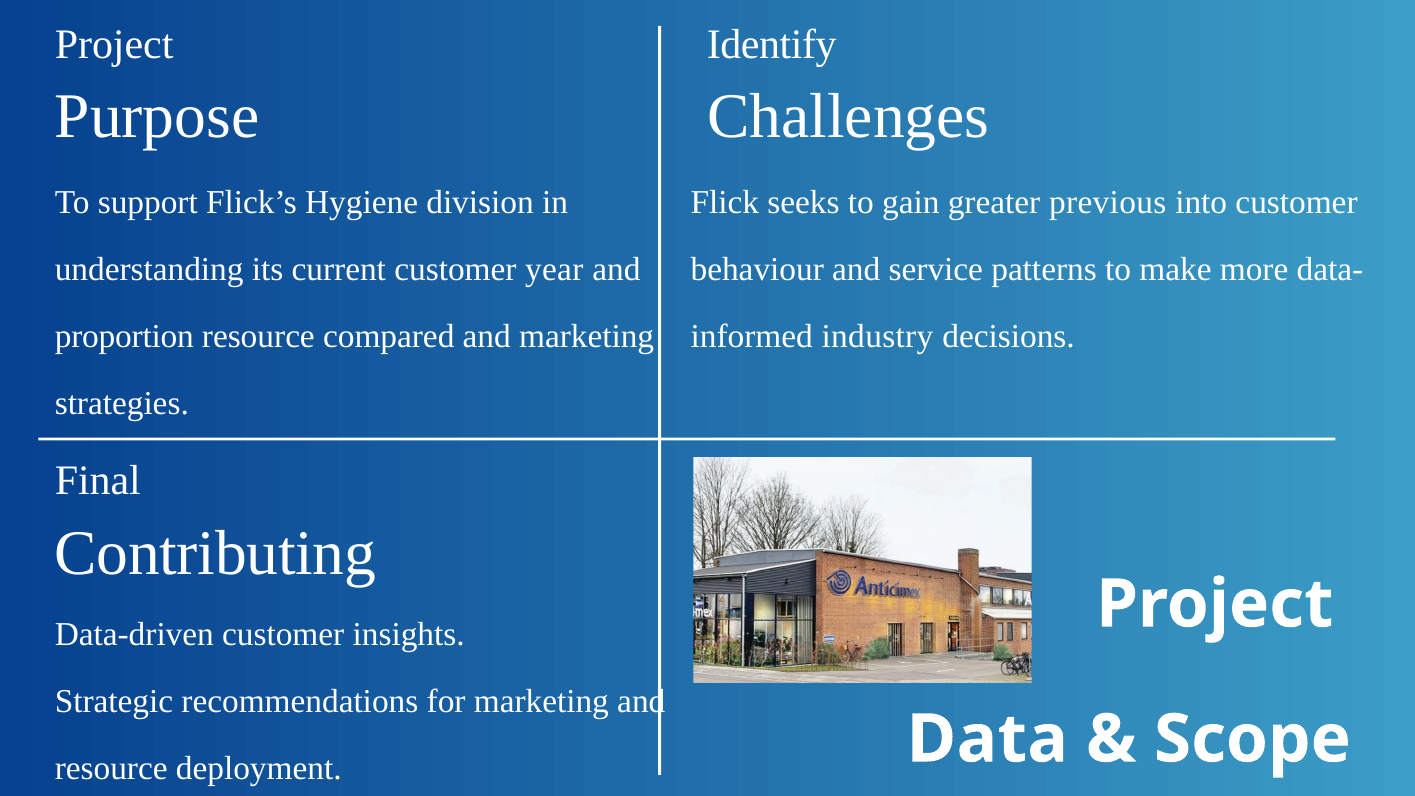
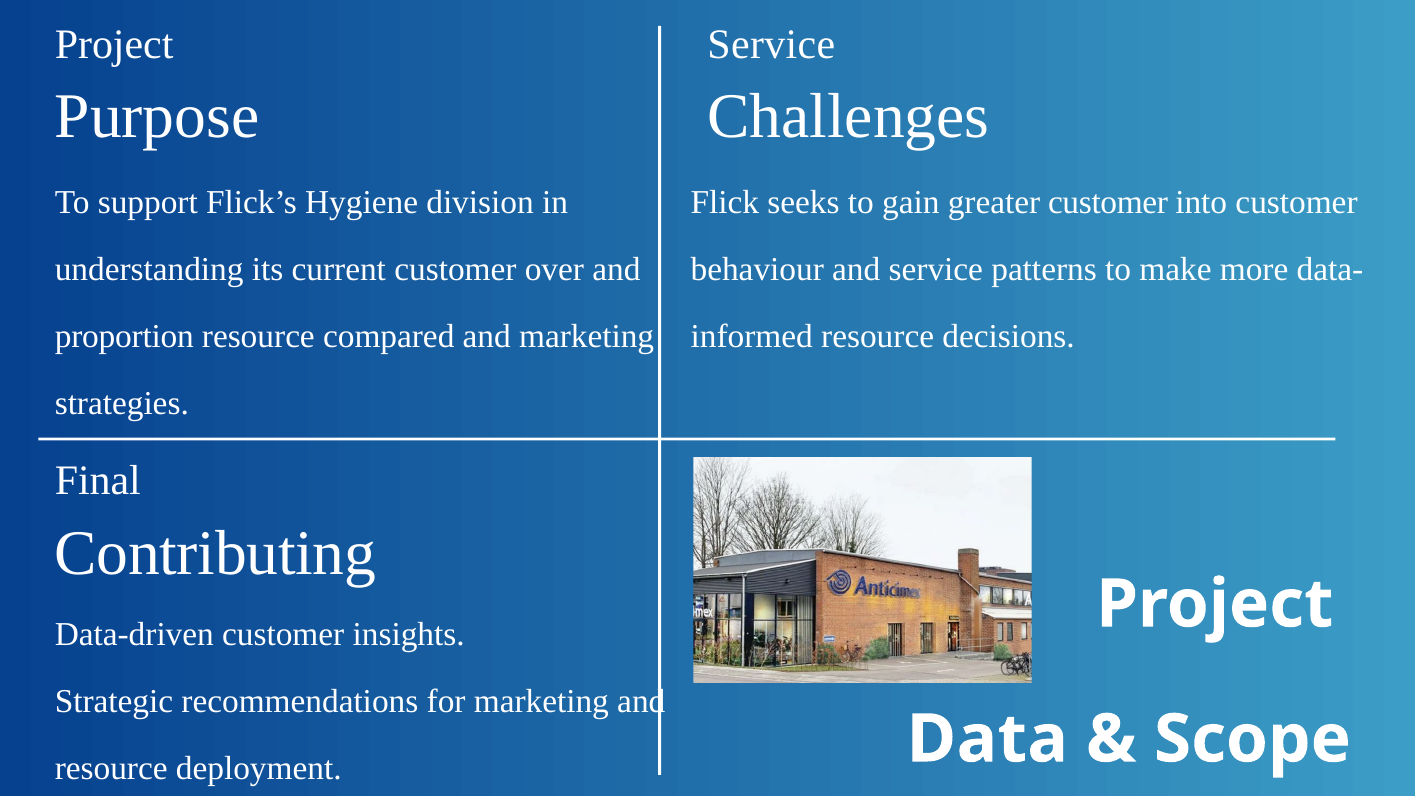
Identify at (772, 45): Identify -> Service
greater previous: previous -> customer
year: year -> over
industry at (877, 336): industry -> resource
